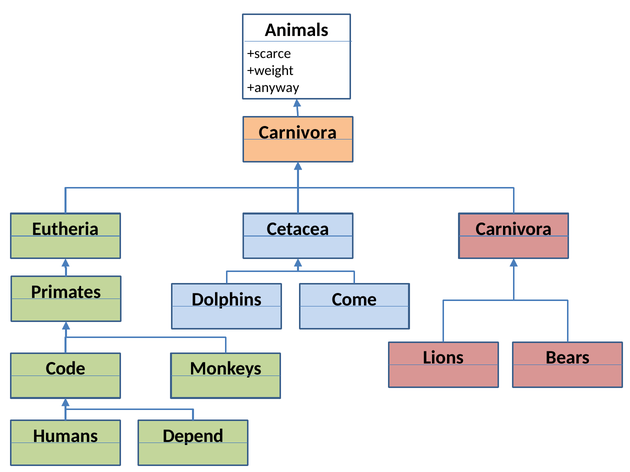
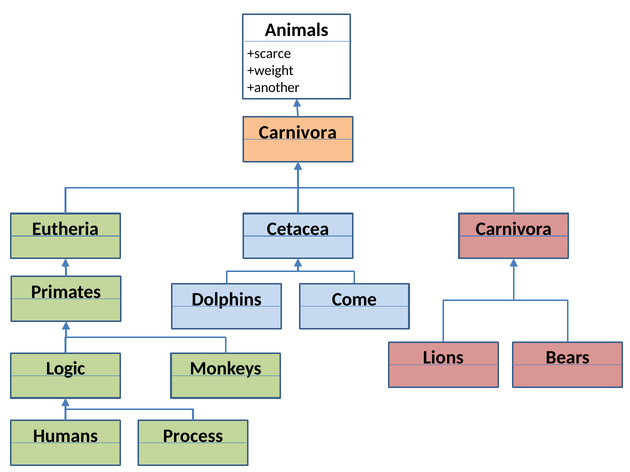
+anyway: +anyway -> +another
Code: Code -> Logic
Depend: Depend -> Process
